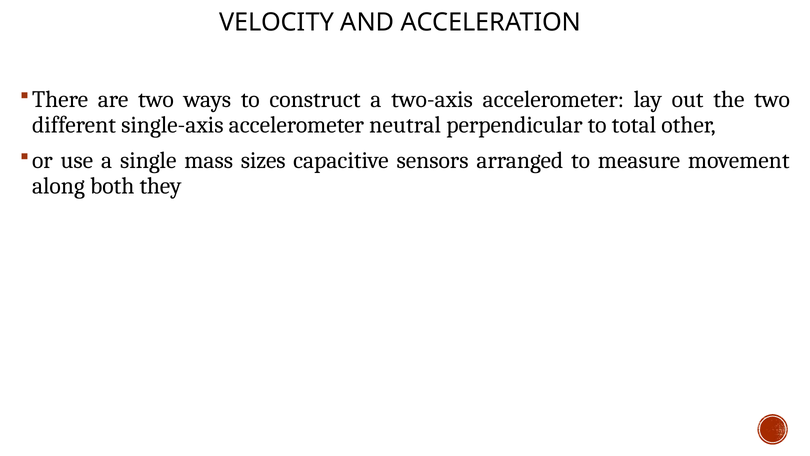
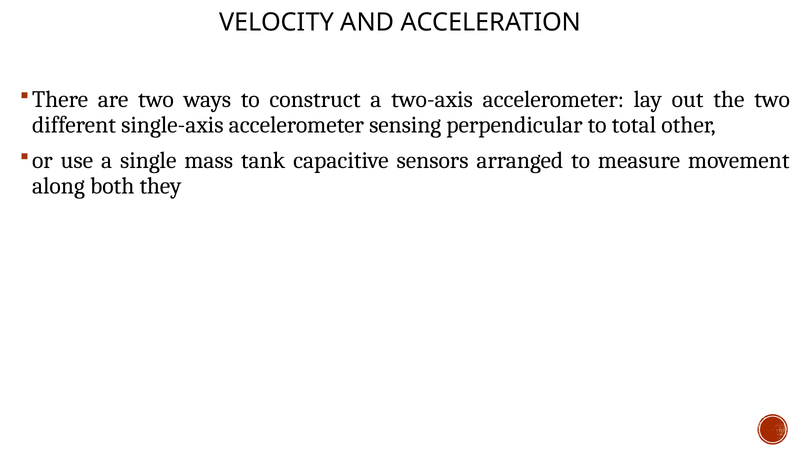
neutral: neutral -> sensing
sizes: sizes -> tank
